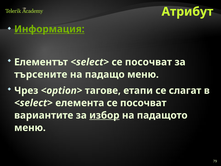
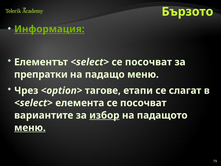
Атрибут: Атрибут -> Бързото
търсените: търсените -> препратки
меню at (30, 128) underline: none -> present
